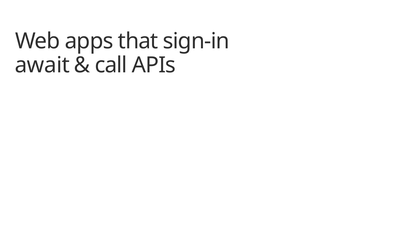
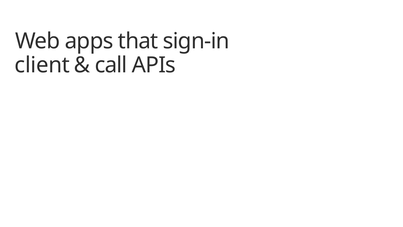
await: await -> client
